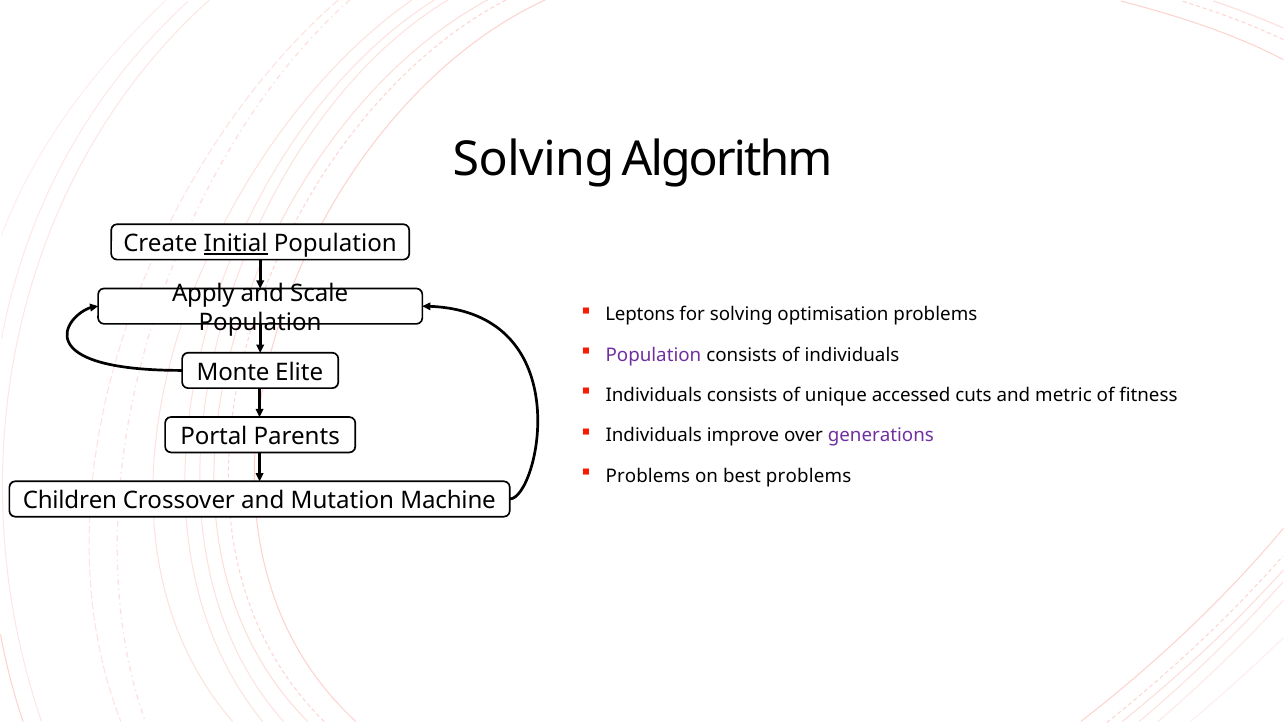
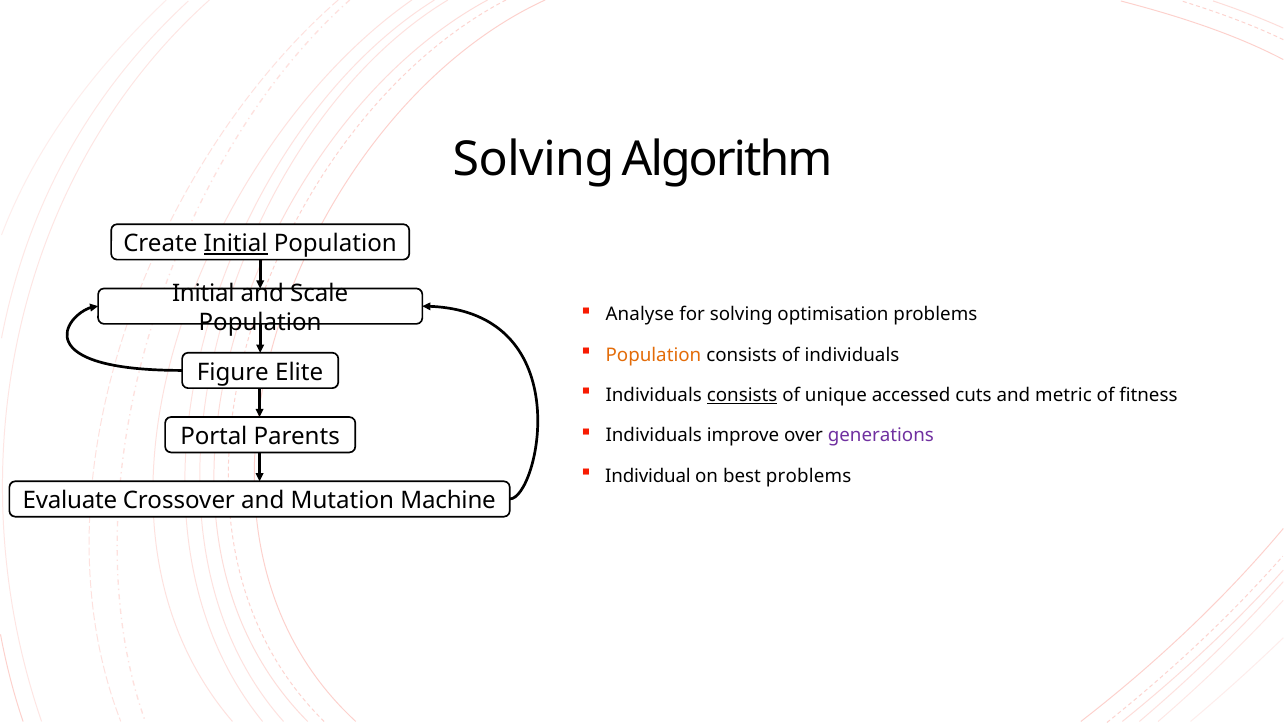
Apply at (203, 294): Apply -> Initial
Leptons: Leptons -> Analyse
Population at (653, 355) colour: purple -> orange
Monte: Monte -> Figure
consists at (742, 395) underline: none -> present
Problems at (648, 476): Problems -> Individual
Children: Children -> Evaluate
